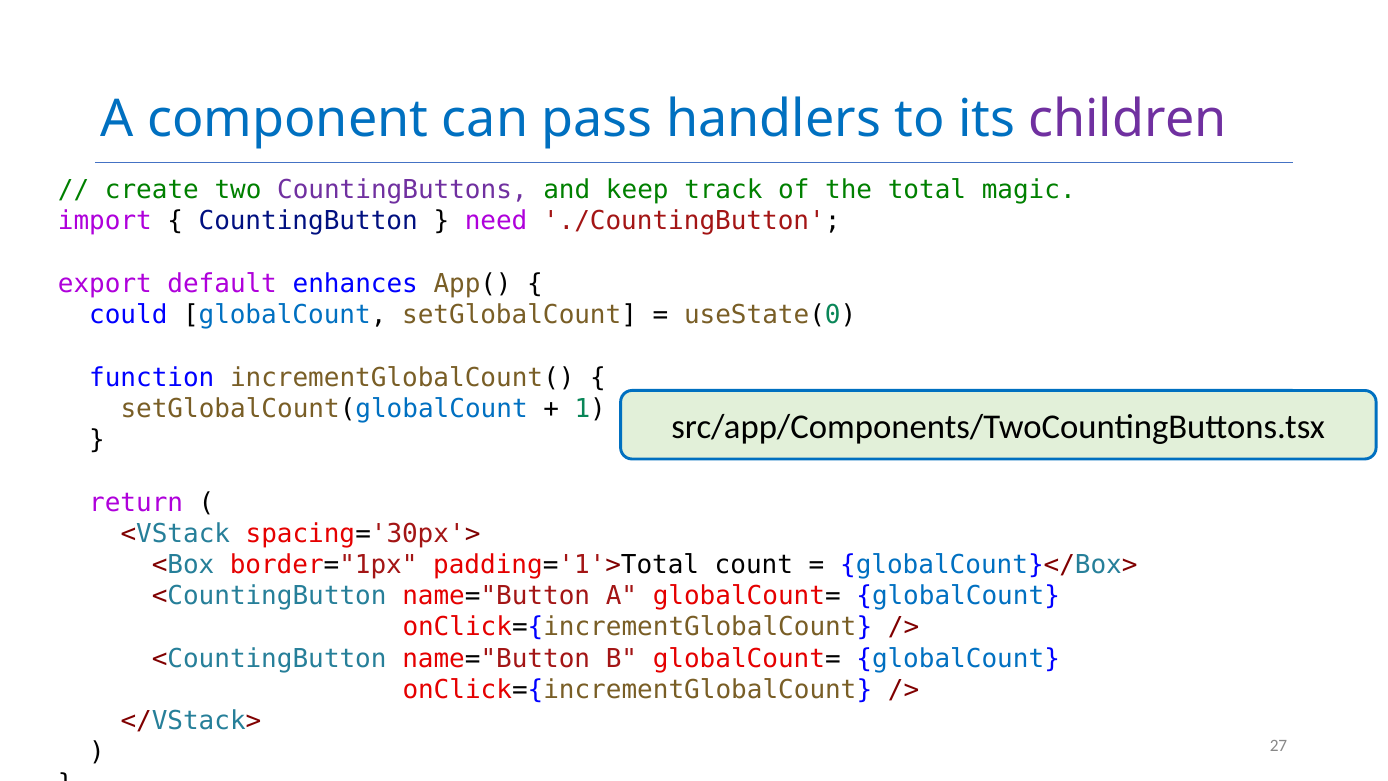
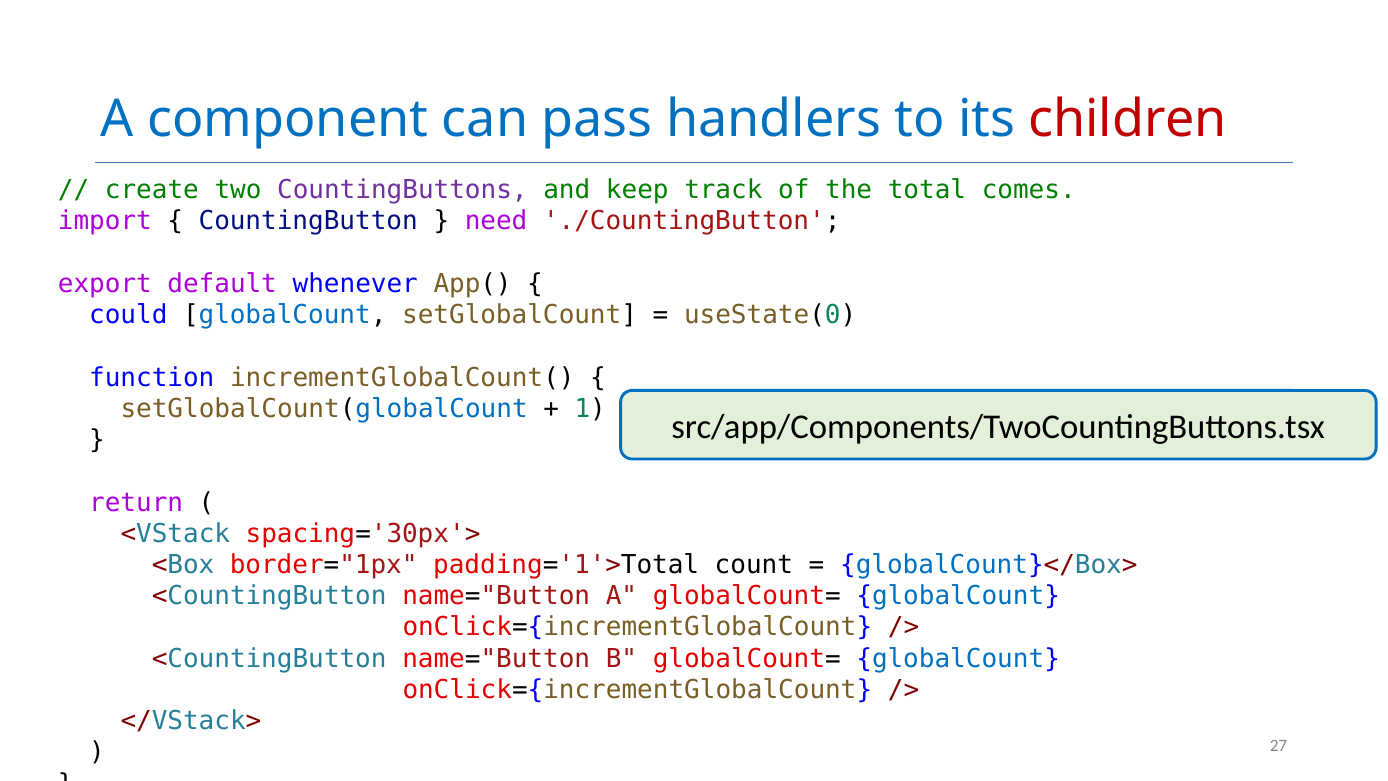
children colour: purple -> red
magic: magic -> comes
enhances: enhances -> whenever
